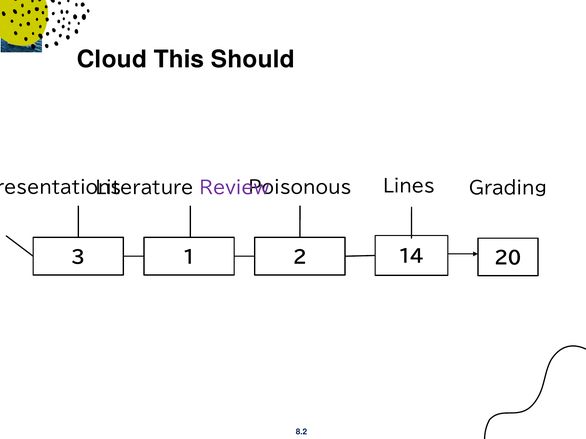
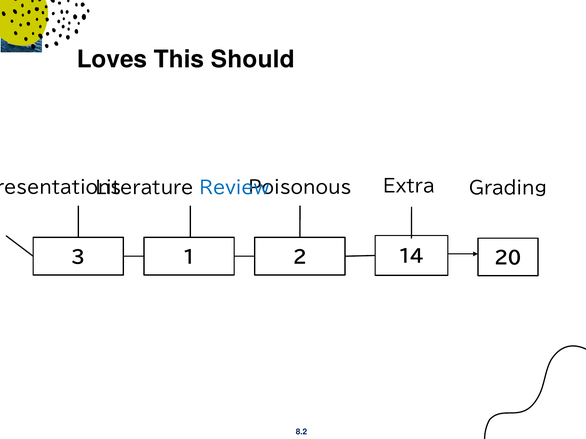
Cloud: Cloud -> Loves
Lines: Lines -> Extra
Review colour: purple -> blue
